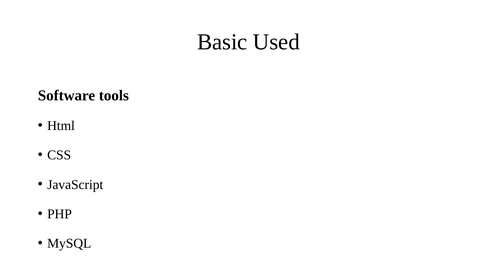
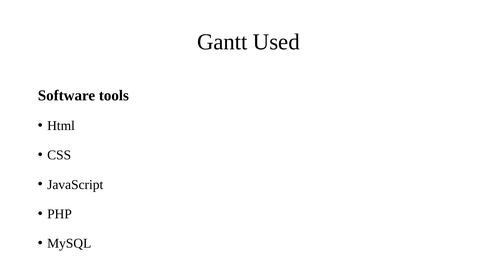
Basic: Basic -> Gantt
